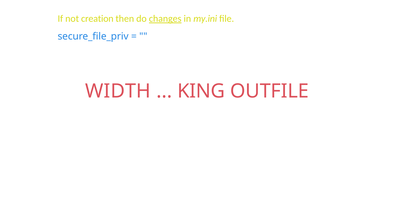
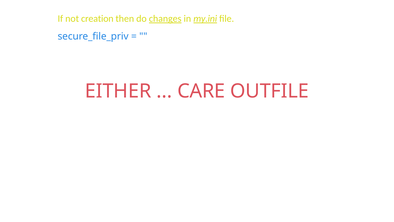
my.ini underline: none -> present
WIDTH: WIDTH -> EITHER
KING: KING -> CARE
